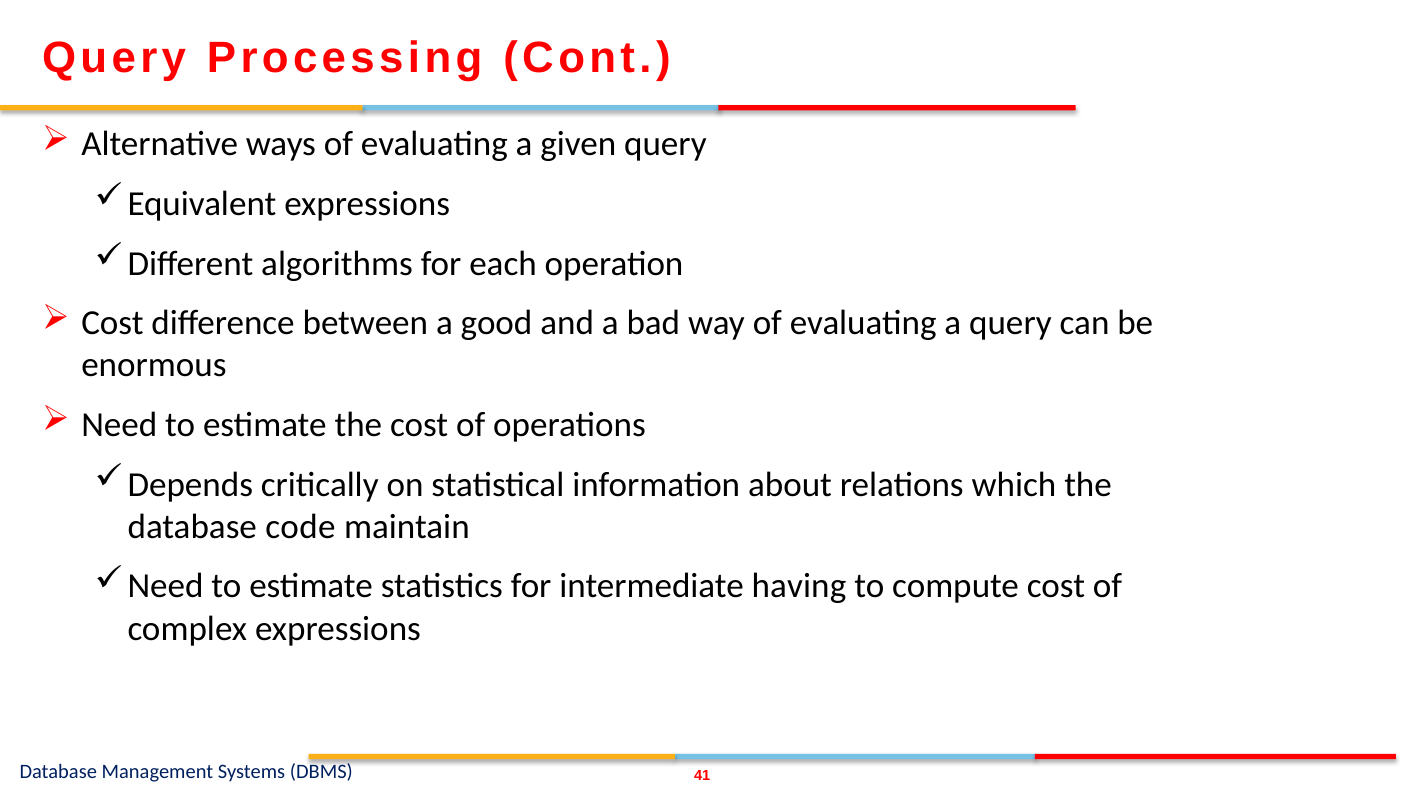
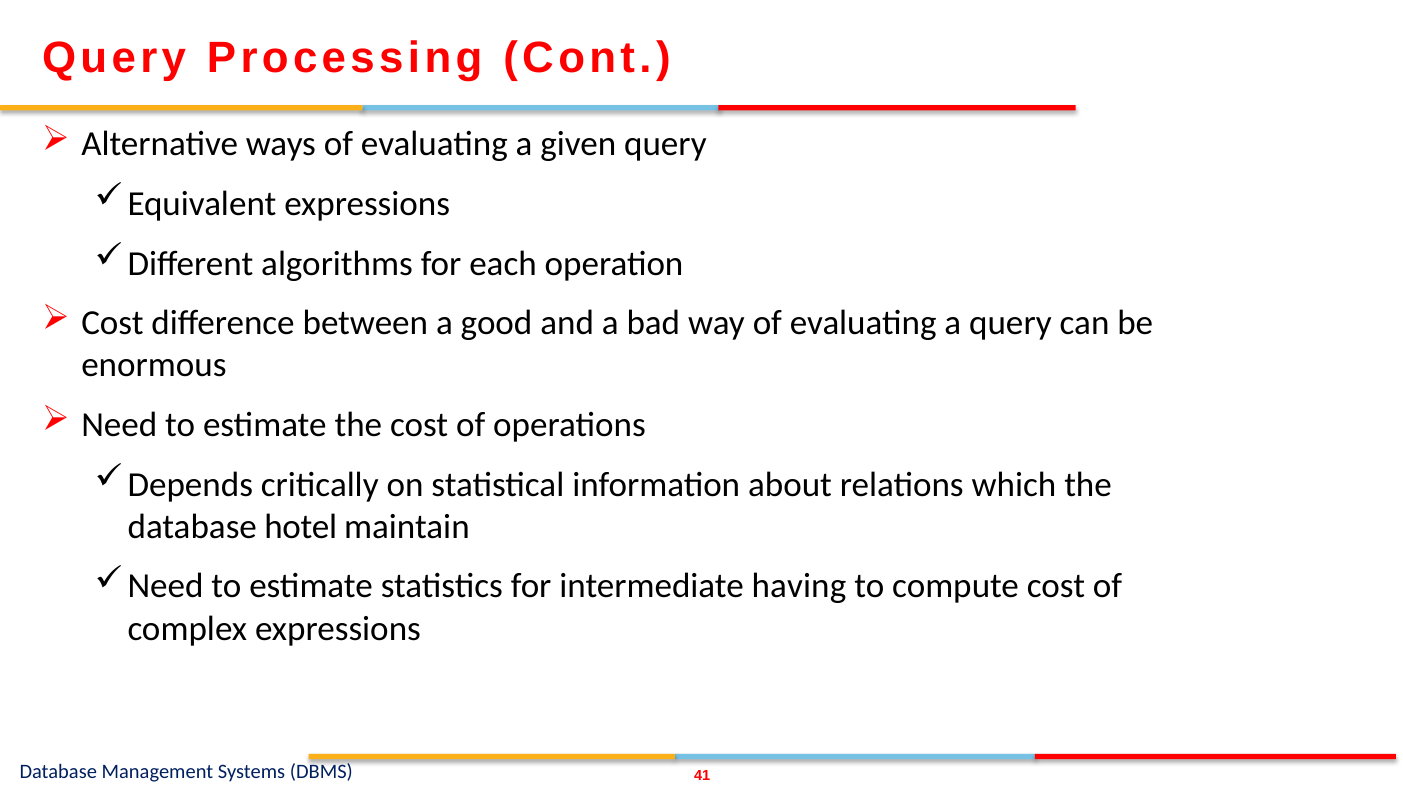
code: code -> hotel
